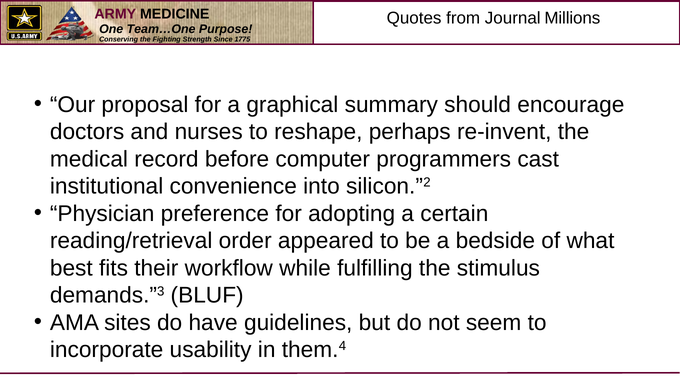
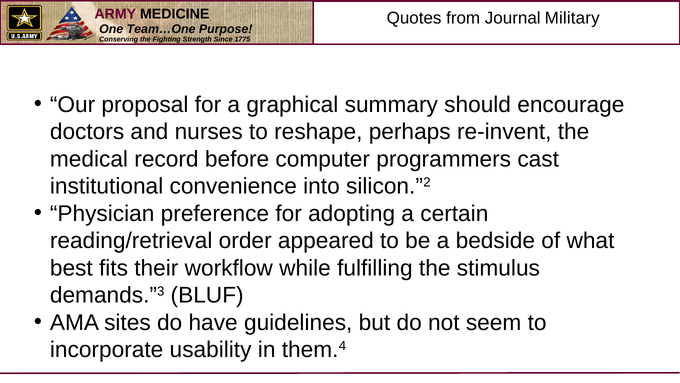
Millions: Millions -> Military
